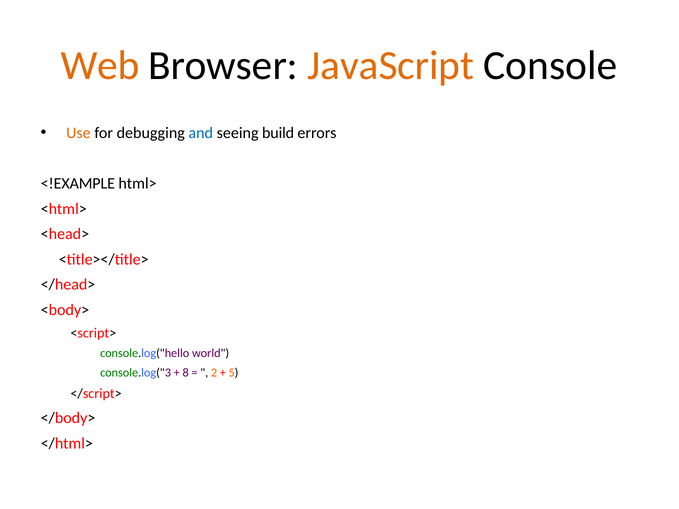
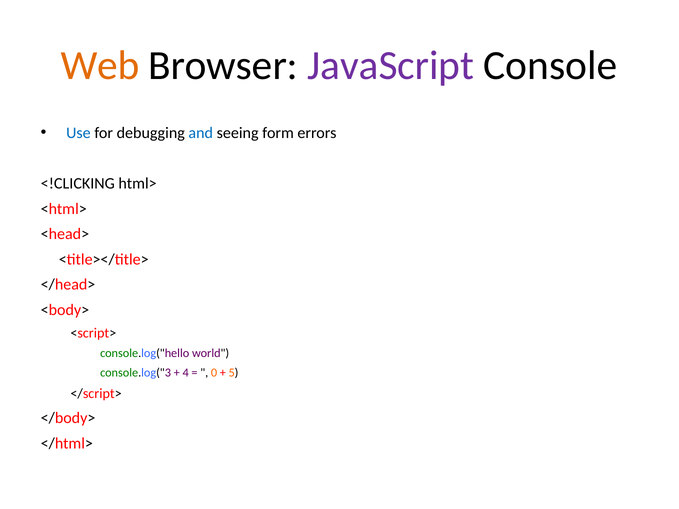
JavaScript colour: orange -> purple
Use colour: orange -> blue
build: build -> form
<!EXAMPLE: <!EXAMPLE -> <!CLICKING
8: 8 -> 4
2: 2 -> 0
